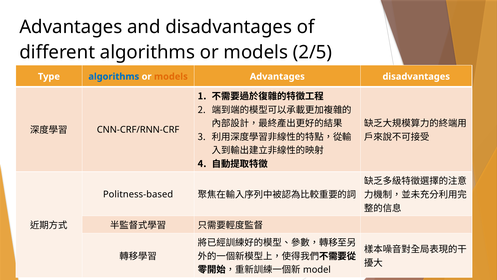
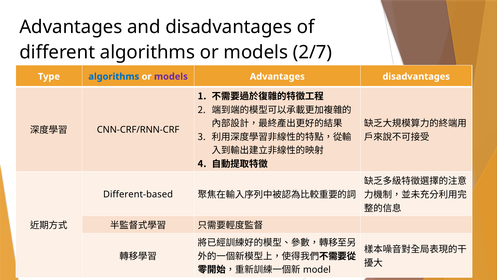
2/5: 2/5 -> 2/7
models at (171, 76) colour: orange -> purple
Politness-based: Politness-based -> Different-based
